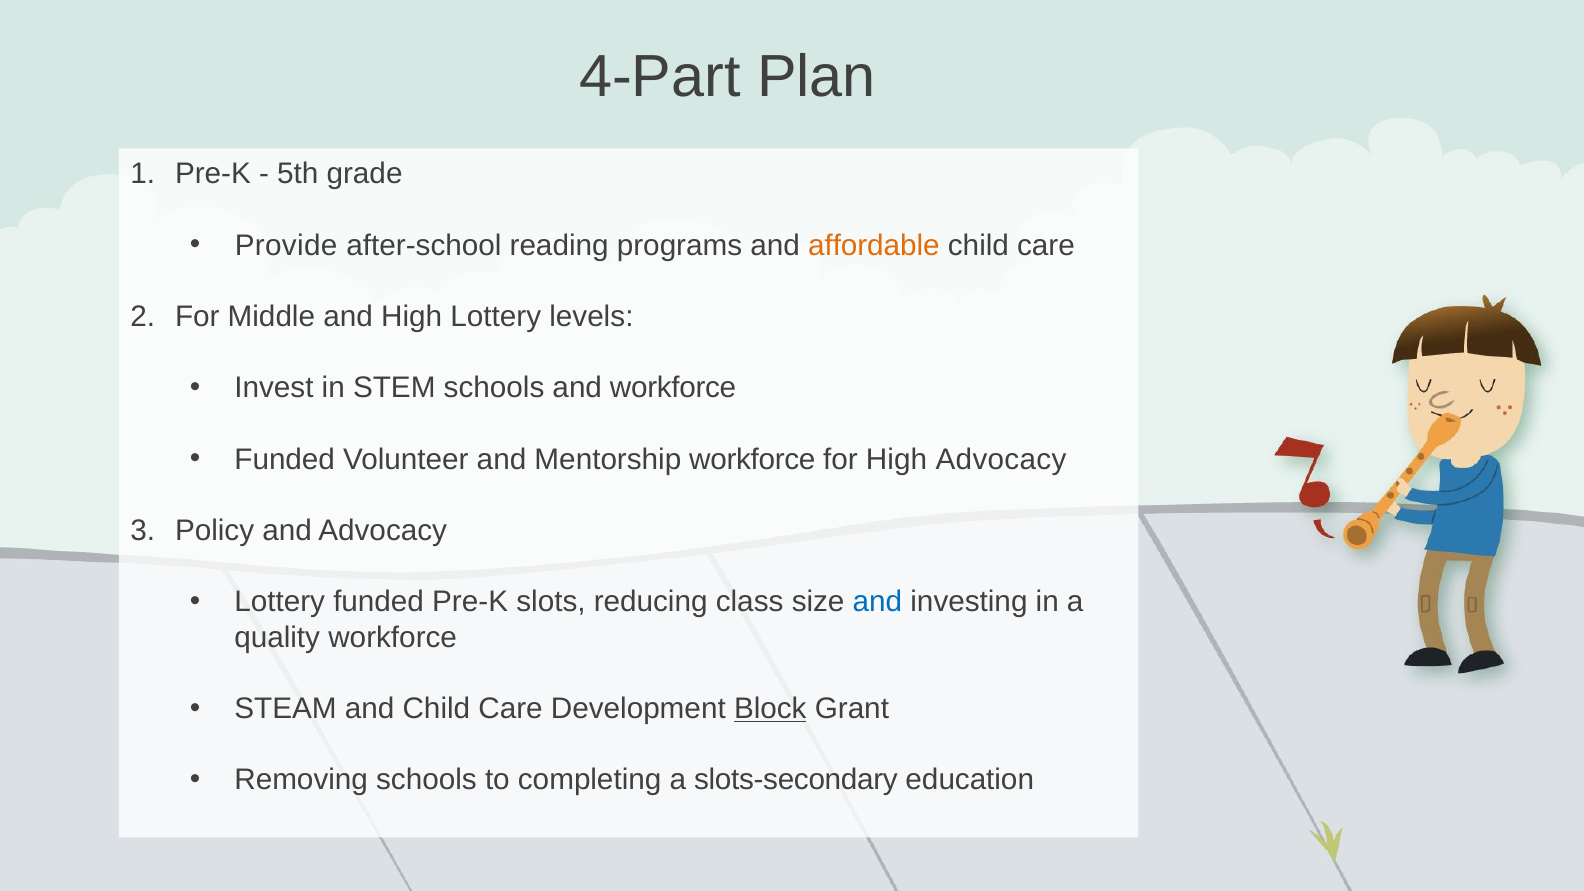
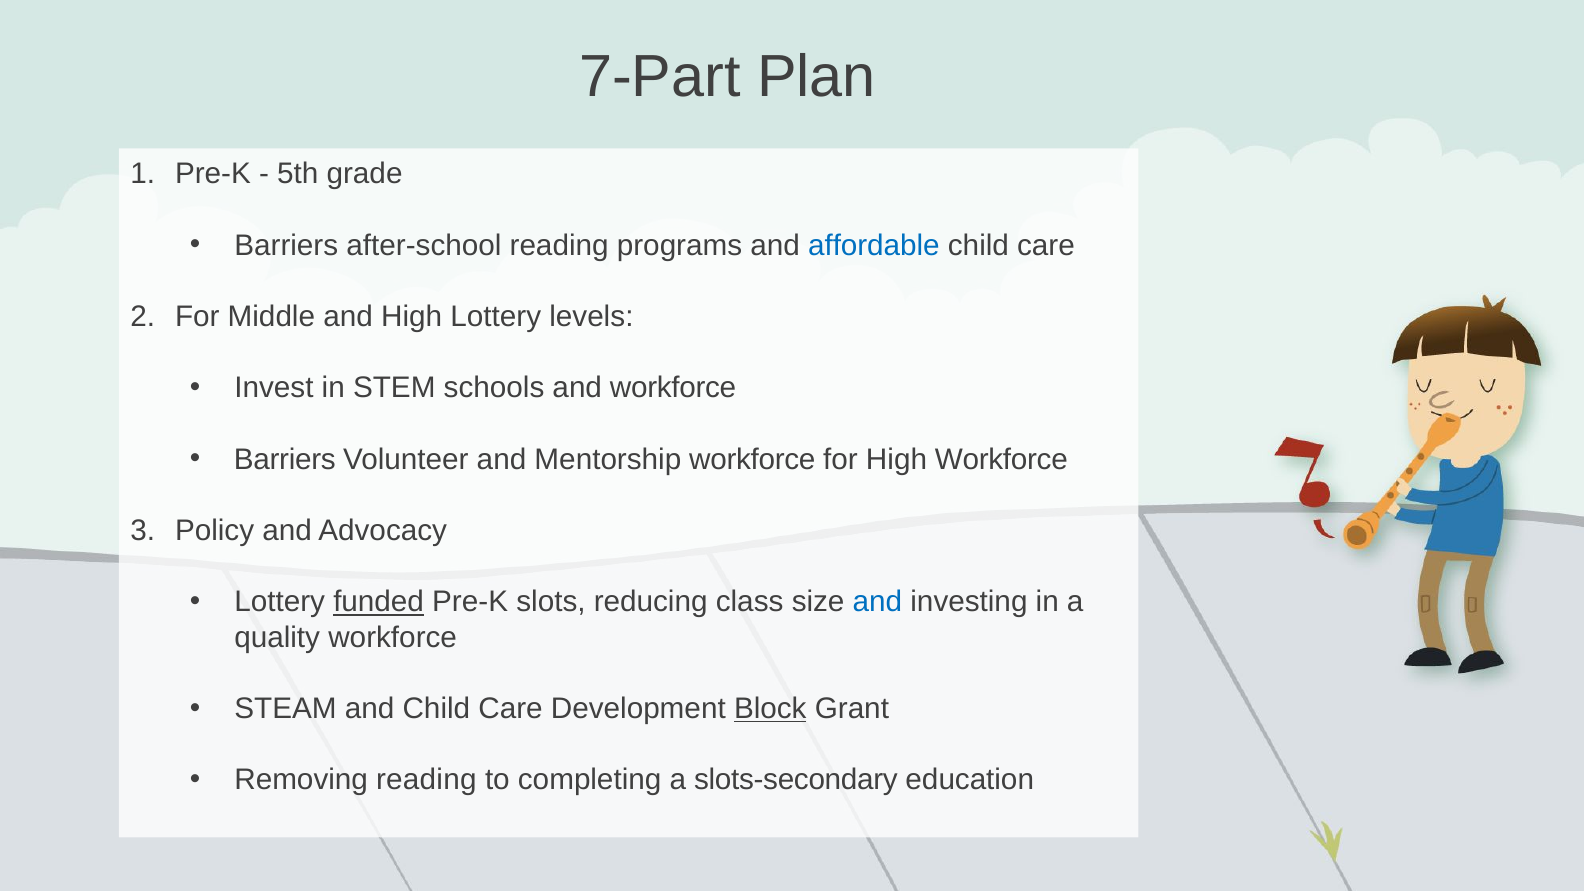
4-Part: 4-Part -> 7-Part
Provide at (286, 245): Provide -> Barriers
affordable colour: orange -> blue
Funded at (285, 459): Funded -> Barriers
High Advocacy: Advocacy -> Workforce
funded at (379, 602) underline: none -> present
Removing schools: schools -> reading
